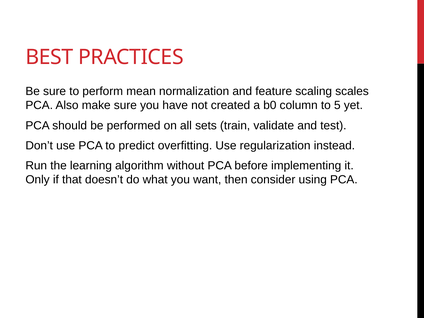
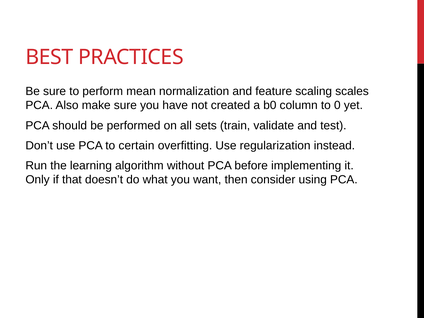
5: 5 -> 0
predict: predict -> certain
